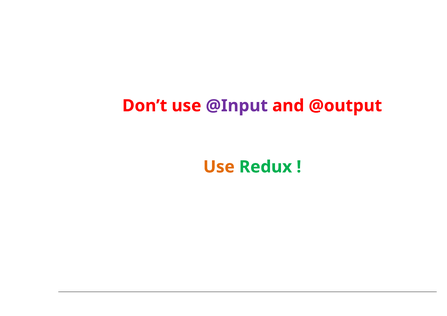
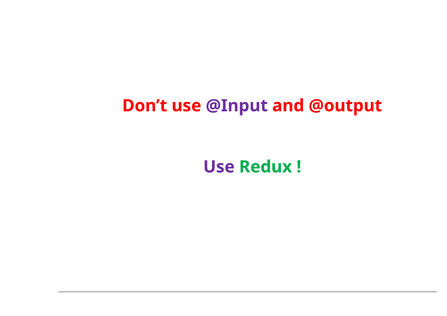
Use at (219, 167) colour: orange -> purple
